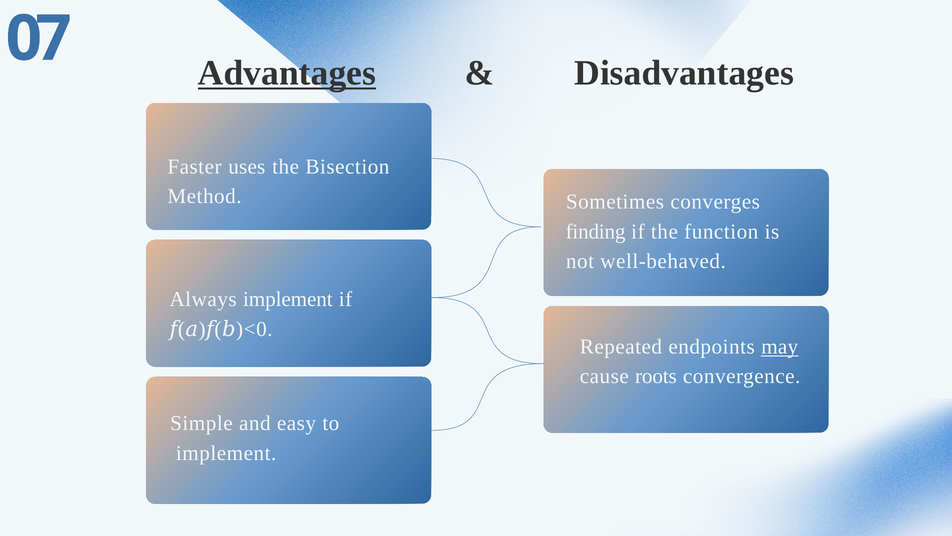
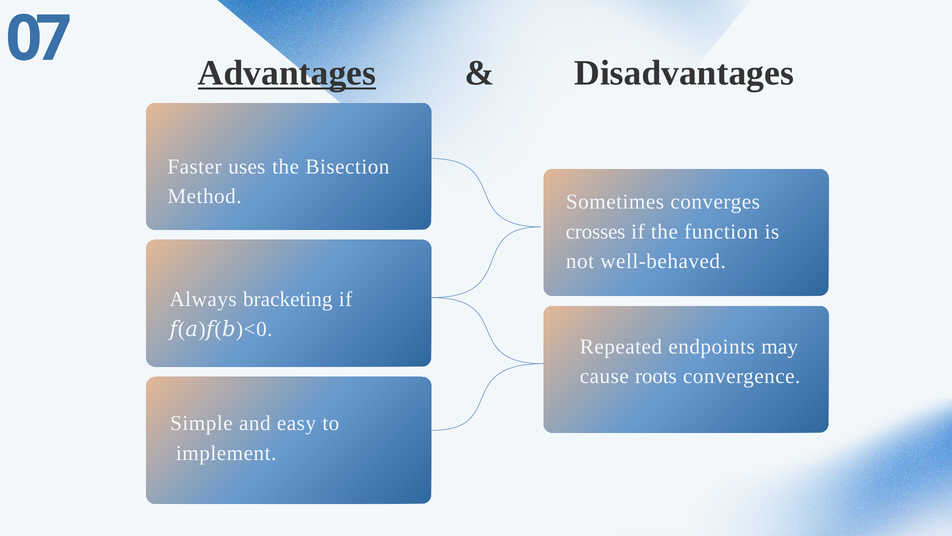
finding: finding -> crosses
Always implement: implement -> bracketing
may underline: present -> none
